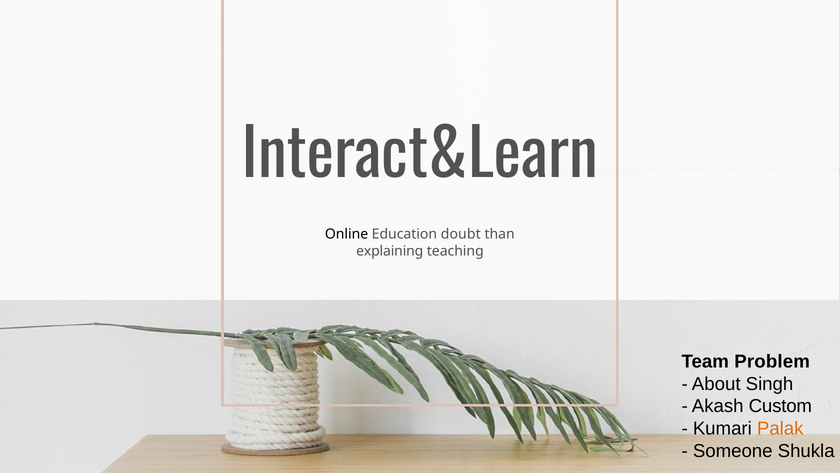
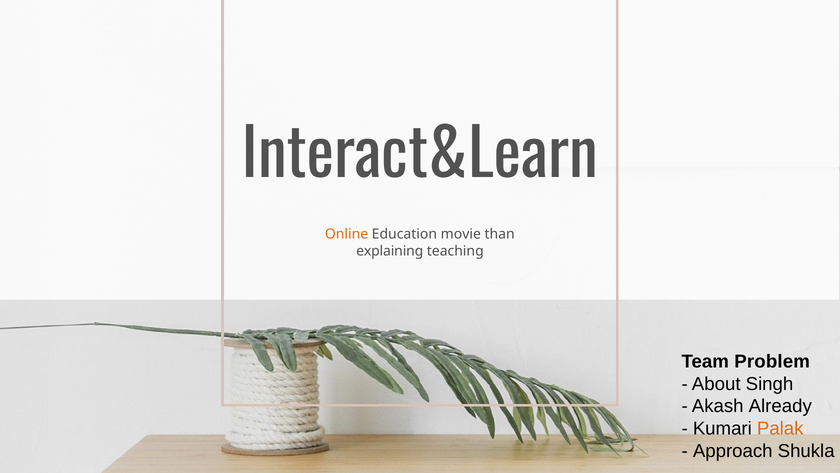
Online colour: black -> orange
doubt: doubt -> movie
Custom: Custom -> Already
Someone: Someone -> Approach
